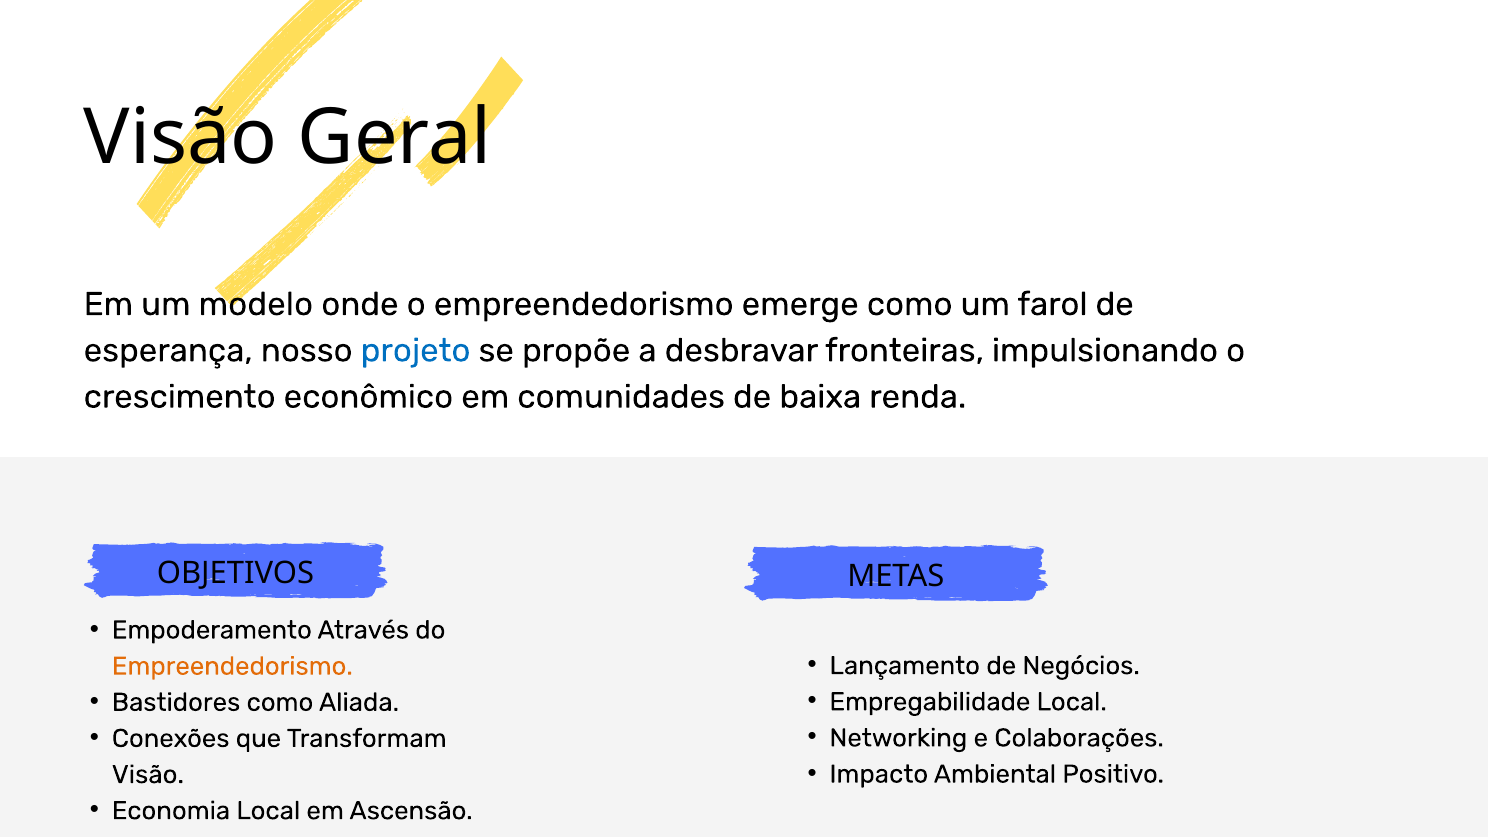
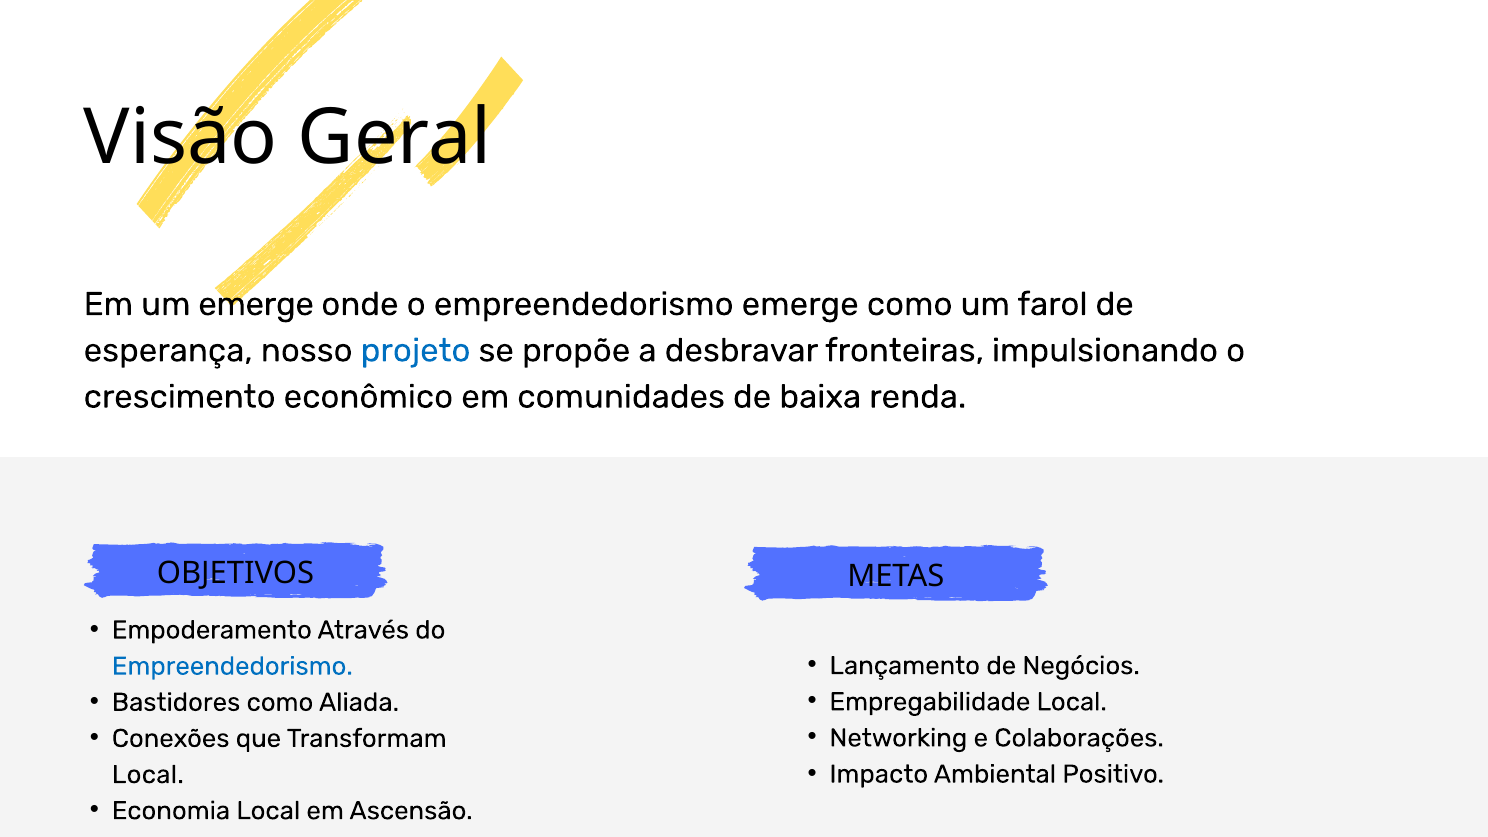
um modelo: modelo -> emerge
Empreendedorismo at (232, 666) colour: orange -> blue
Visão at (148, 775): Visão -> Local
